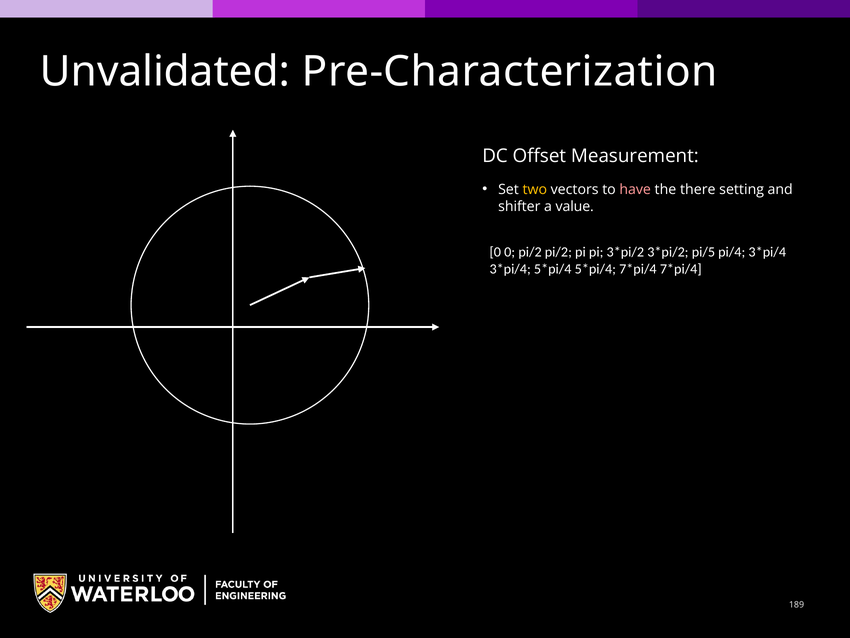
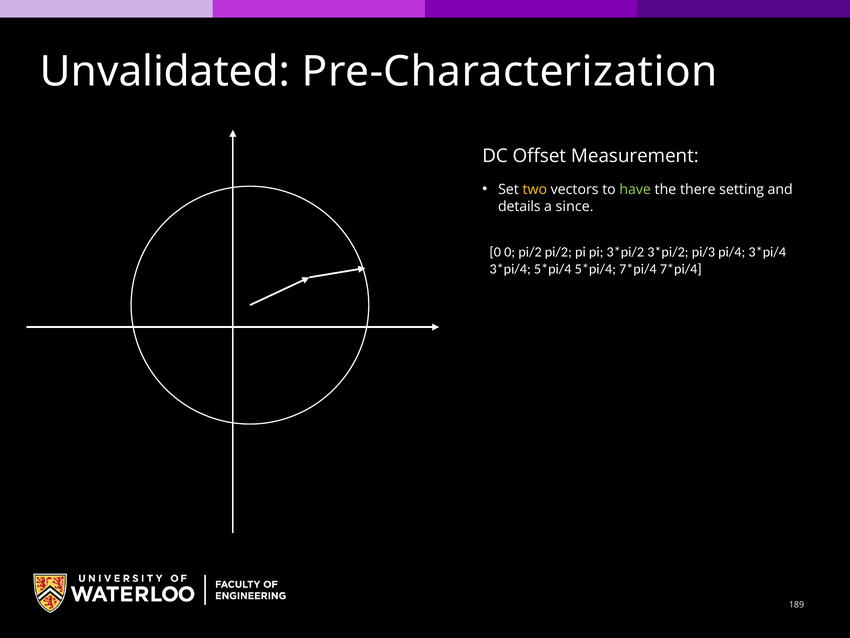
have colour: pink -> light green
shifter: shifter -> details
value: value -> since
pi/5: pi/5 -> pi/3
